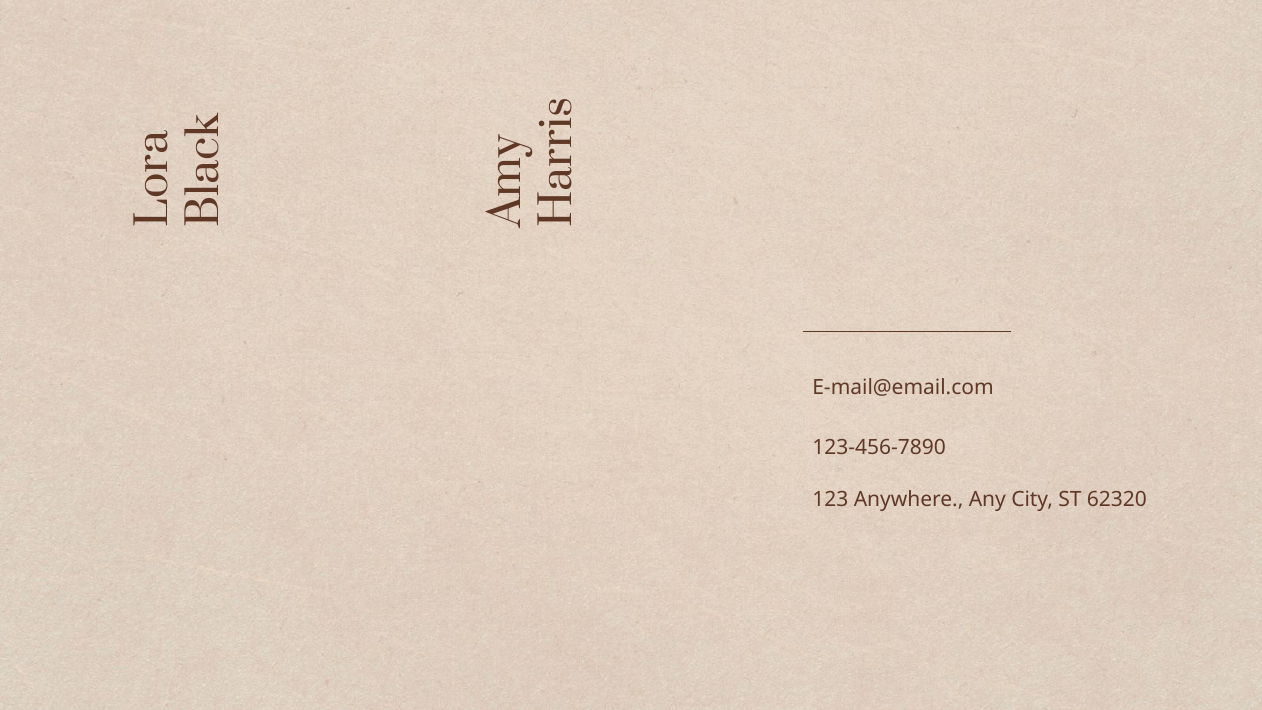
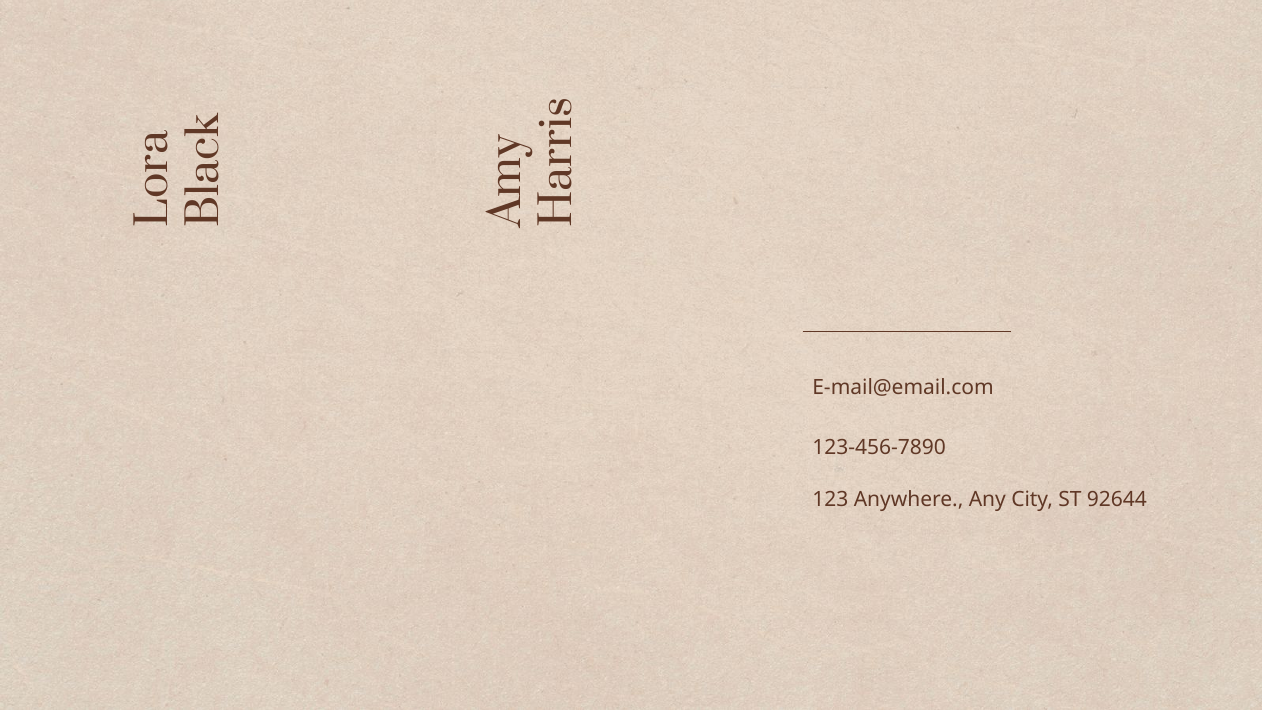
62320: 62320 -> 92644
